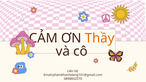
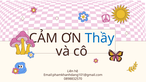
Thầy colour: orange -> blue
